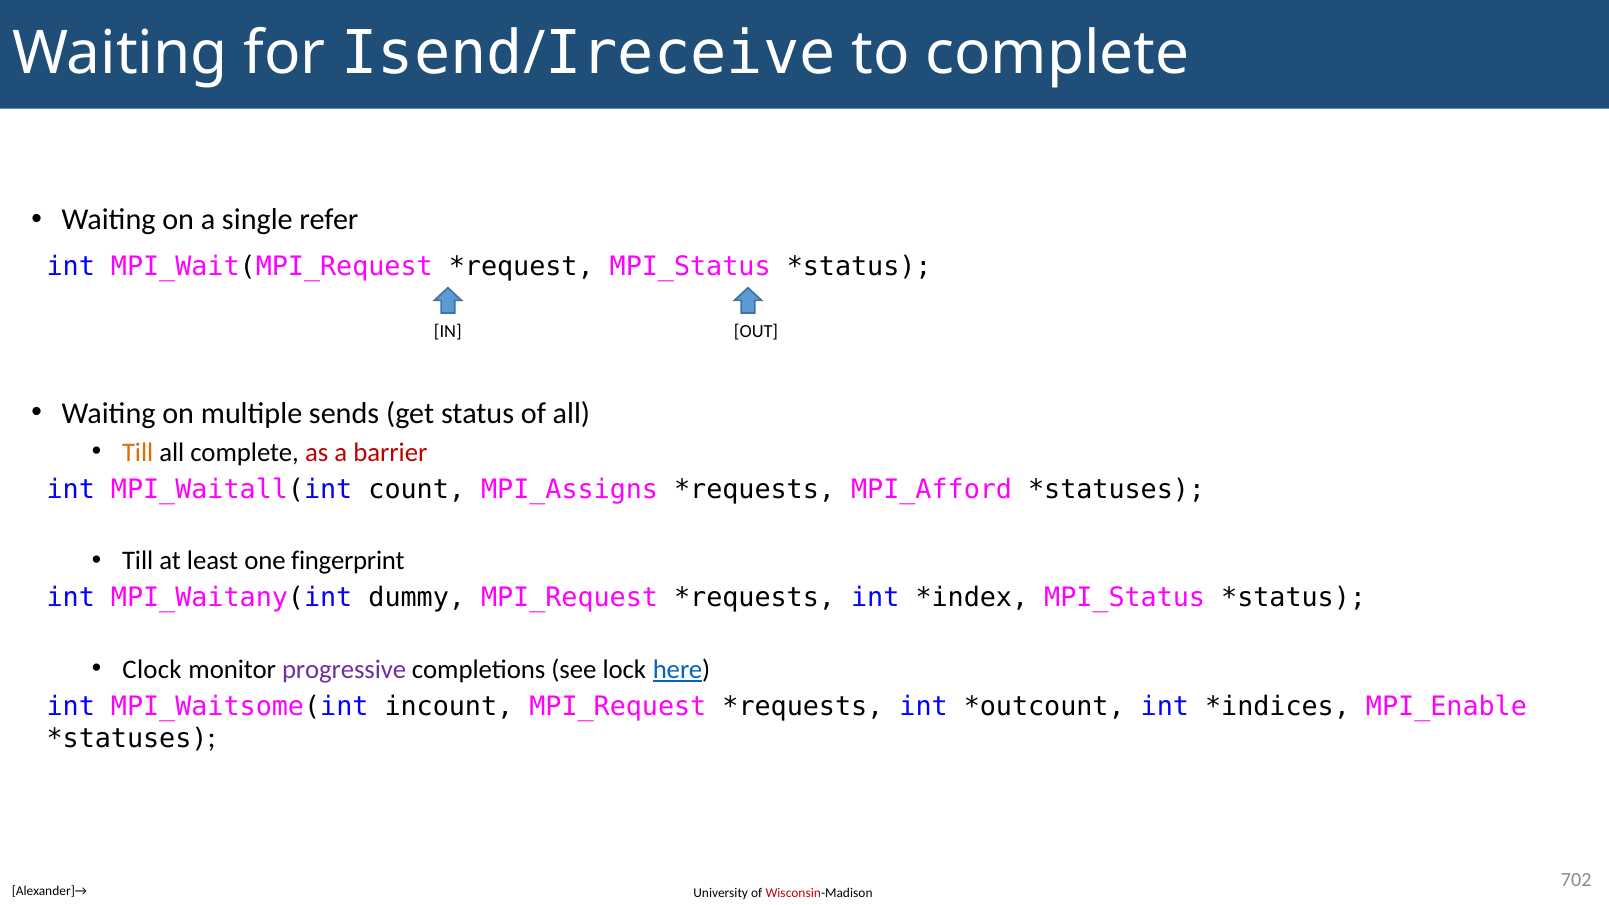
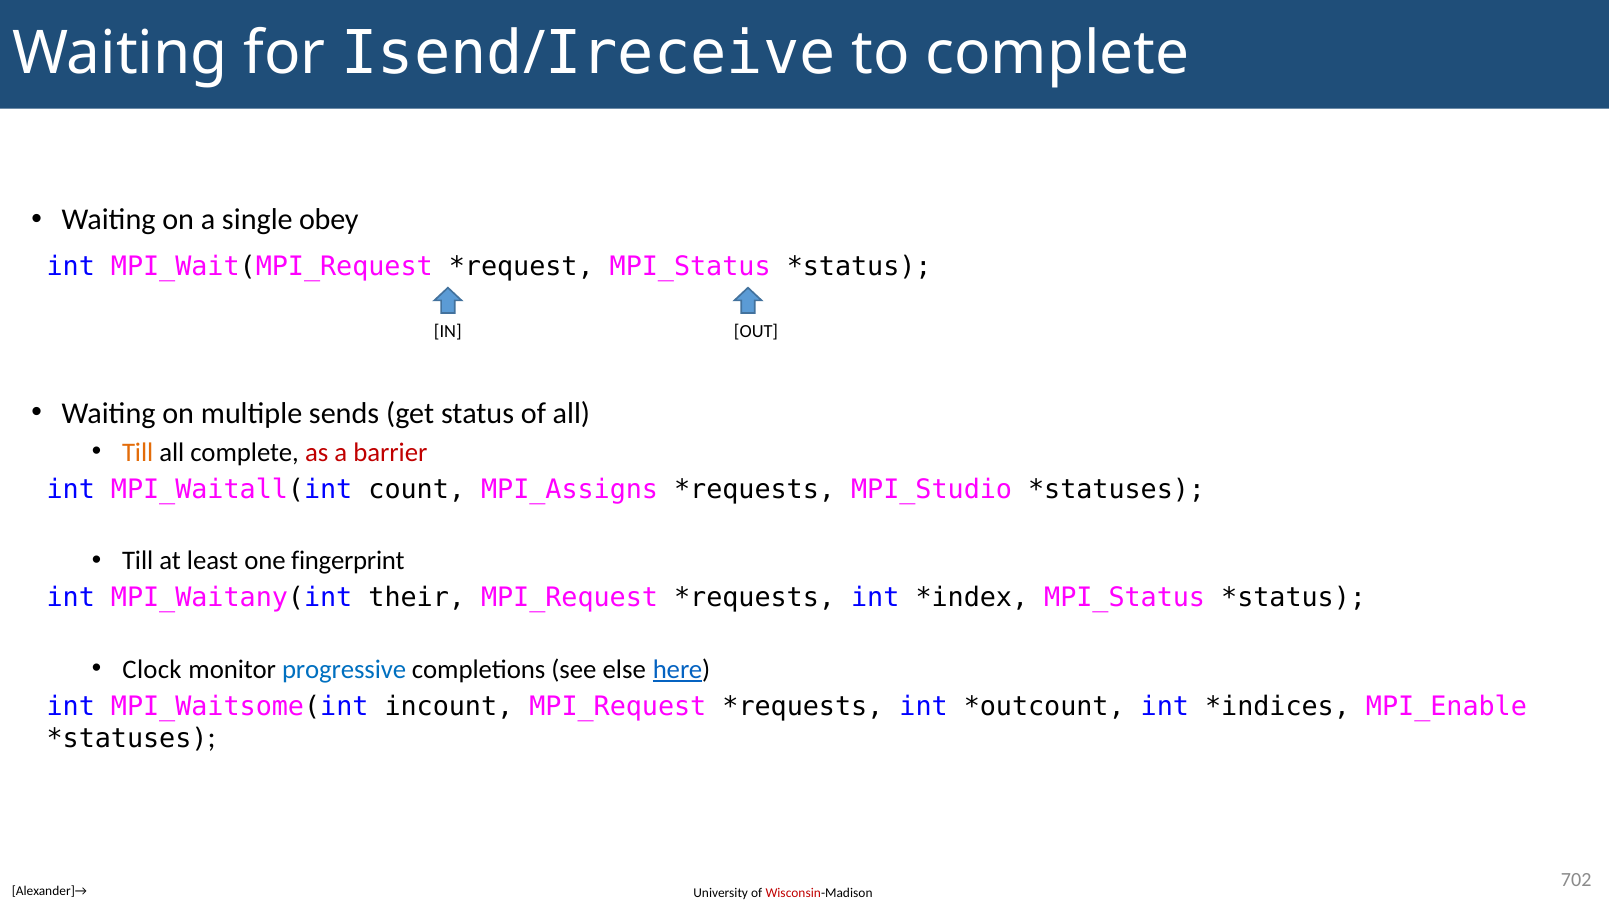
refer: refer -> obey
MPI_Afford: MPI_Afford -> MPI_Studio
dummy: dummy -> their
progressive colour: purple -> blue
lock: lock -> else
